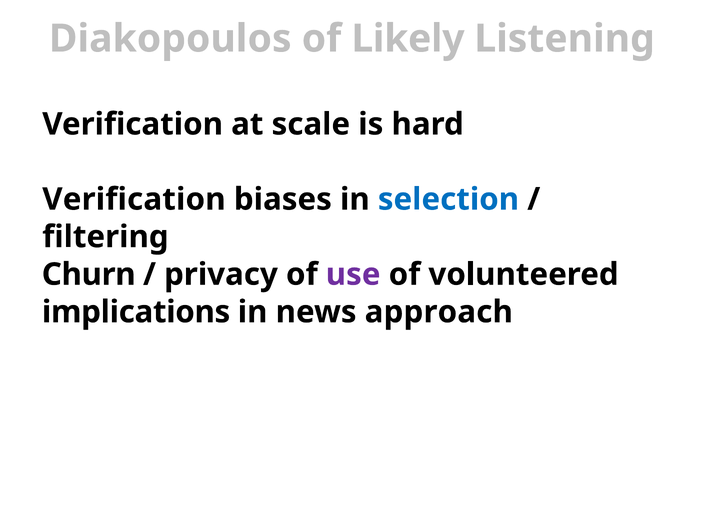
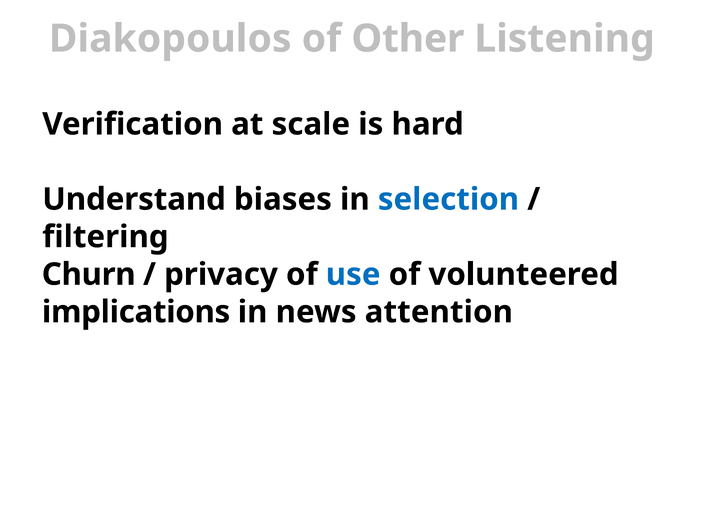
Likely: Likely -> Other
Verification at (134, 199): Verification -> Understand
use colour: purple -> blue
approach: approach -> attention
